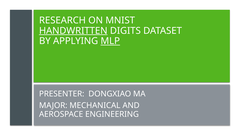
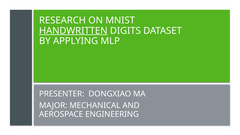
MLP underline: present -> none
